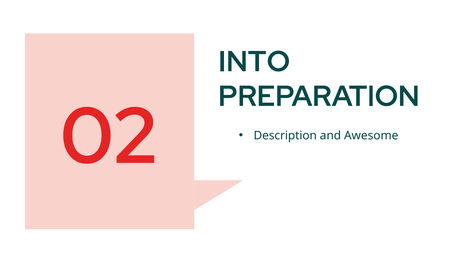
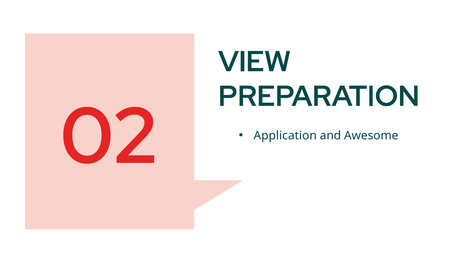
INTO: INTO -> VIEW
Description: Description -> Application
